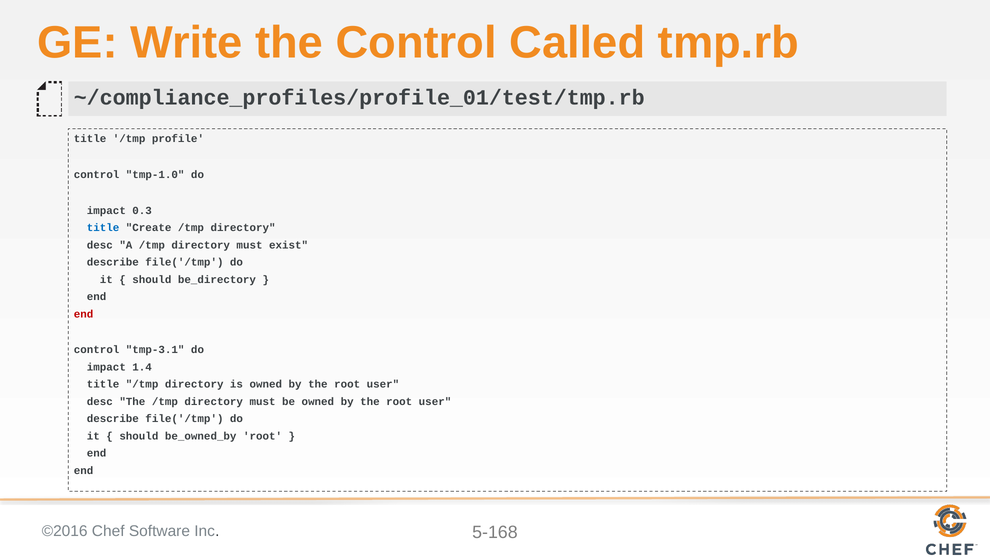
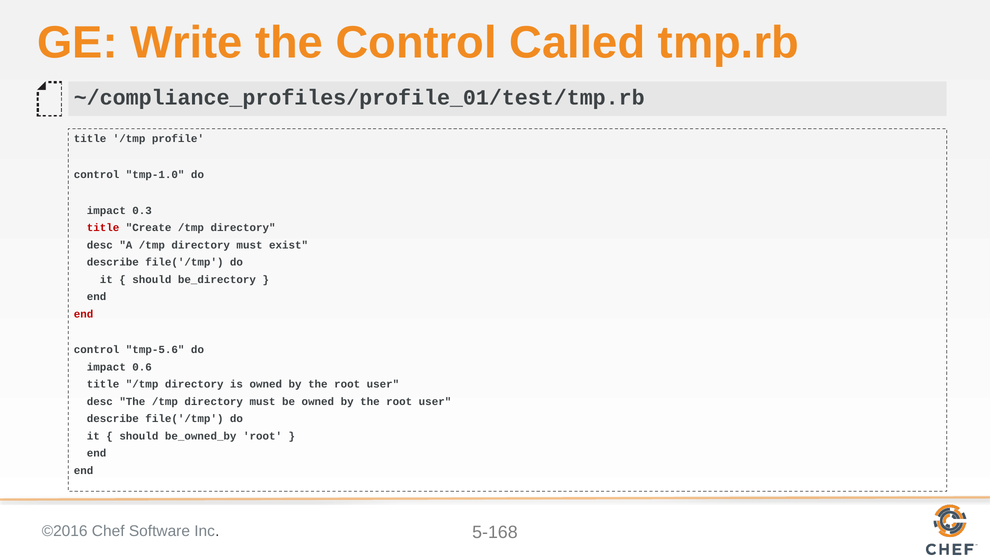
title at (103, 228) colour: blue -> red
tmp-3.1: tmp-3.1 -> tmp-5.6
1.4: 1.4 -> 0.6
